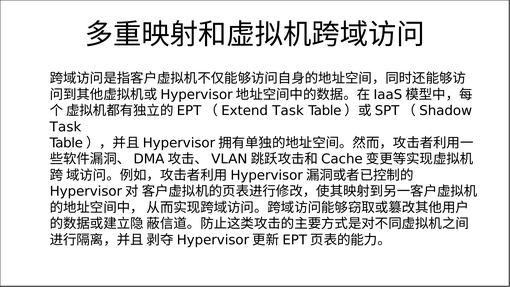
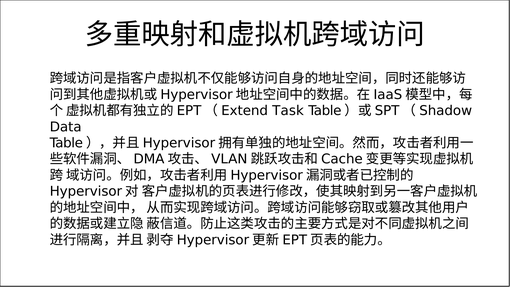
Task at (66, 127): Task -> Data
